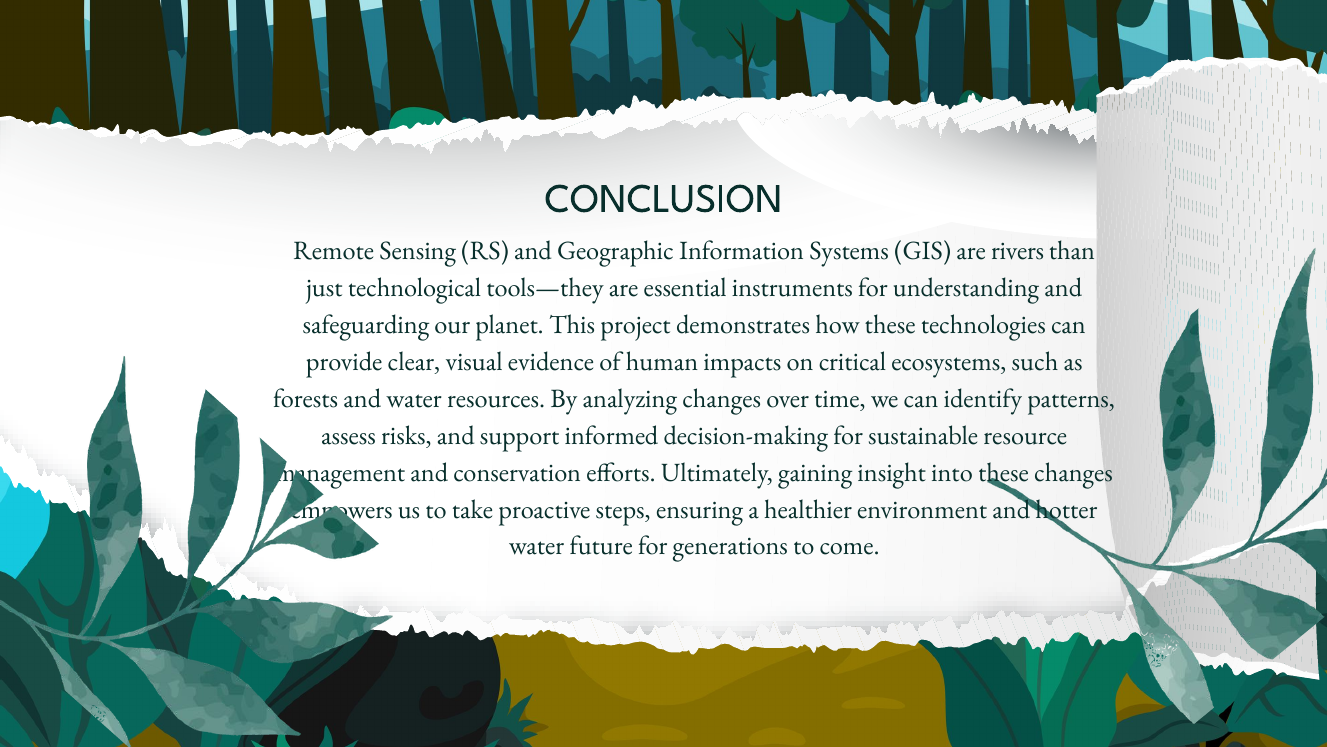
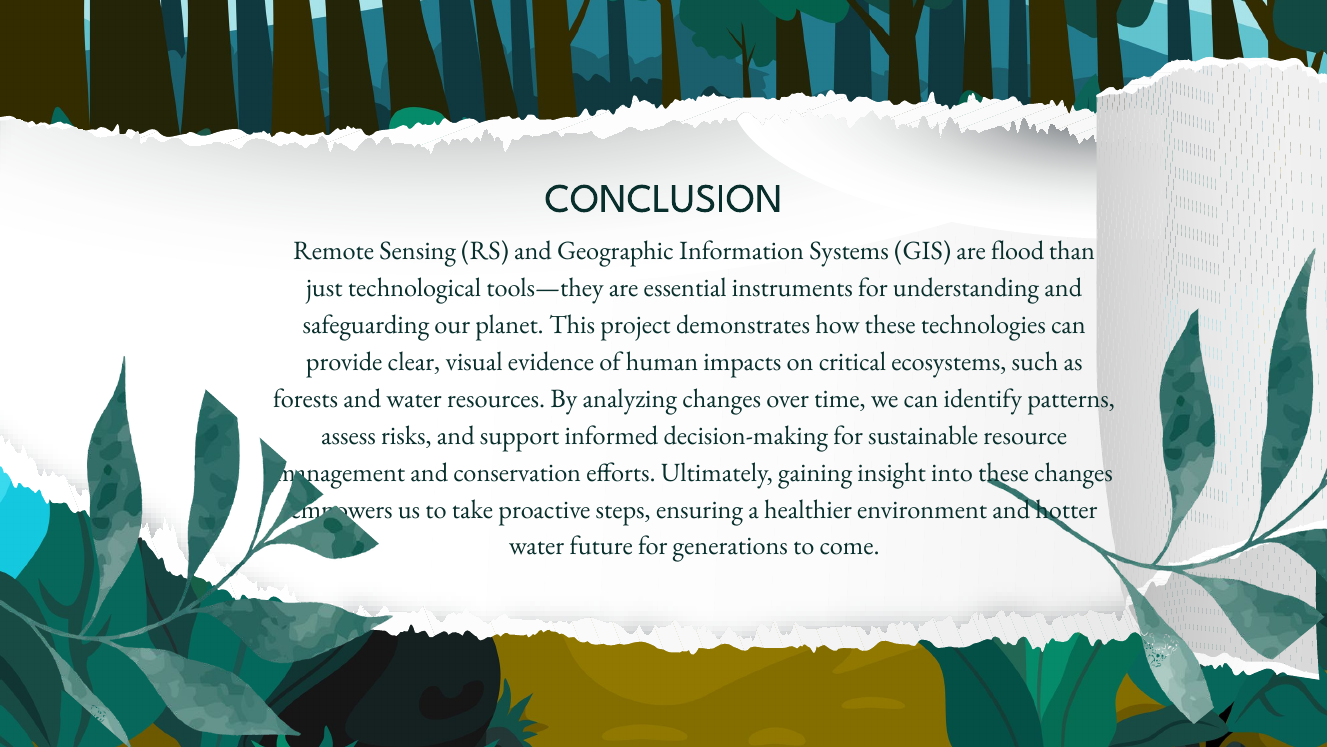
rivers: rivers -> flood
